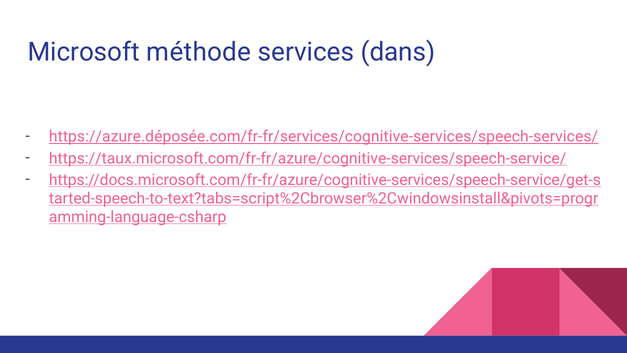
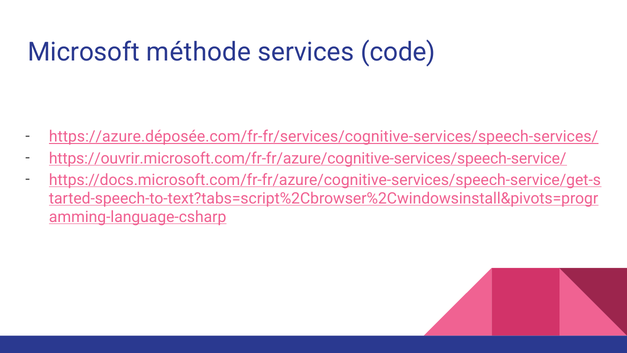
dans: dans -> code
https://taux.microsoft.com/fr-fr/azure/cognitive-services/speech-service/: https://taux.microsoft.com/fr-fr/azure/cognitive-services/speech-service/ -> https://ouvrir.microsoft.com/fr-fr/azure/cognitive-services/speech-service/
